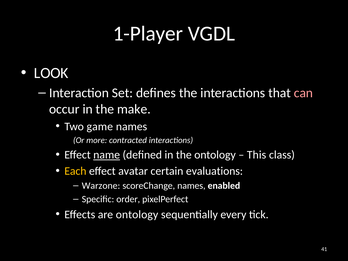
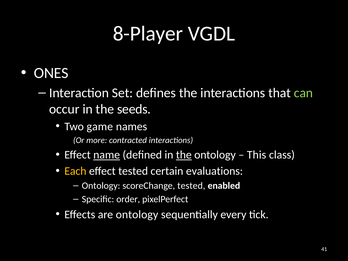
1-Player: 1-Player -> 8-Player
LOOK: LOOK -> ONES
can colour: pink -> light green
make: make -> seeds
the at (184, 155) underline: none -> present
effect avatar: avatar -> tested
Warzone at (101, 186): Warzone -> Ontology
scoreChange names: names -> tested
